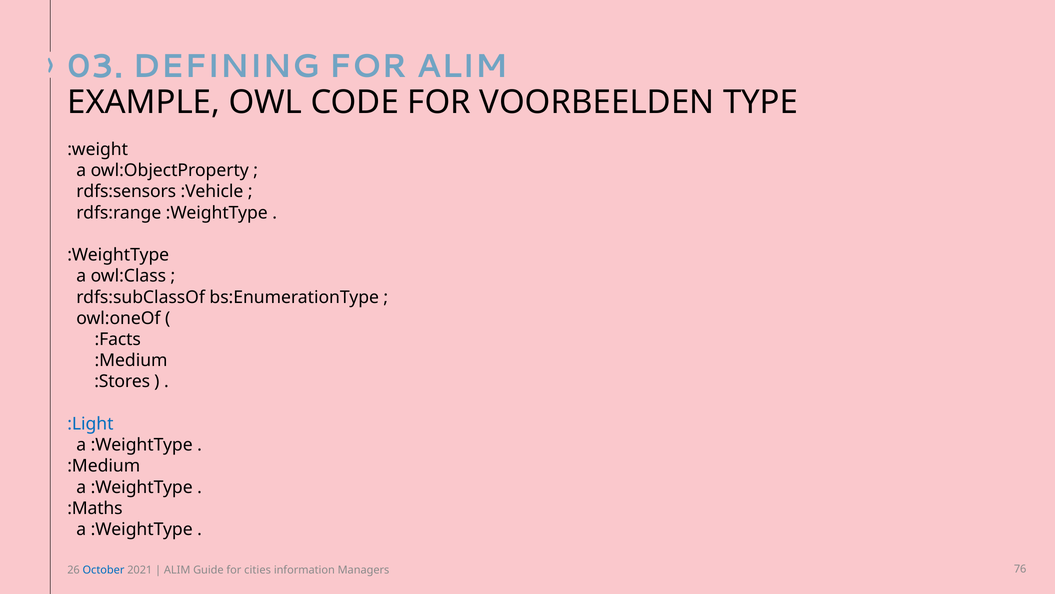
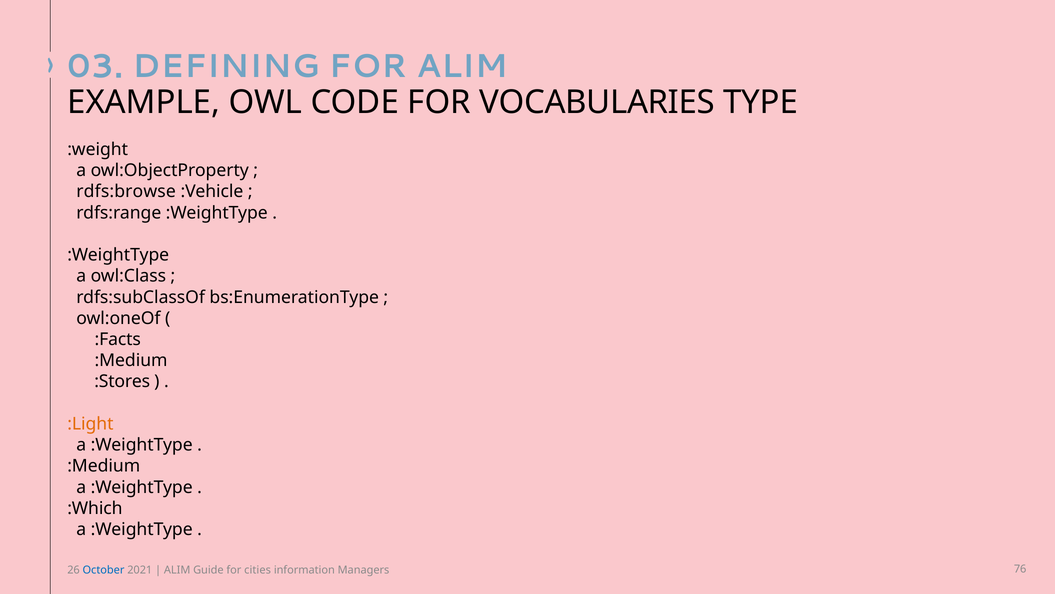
VOORBEELDEN: VOORBEELDEN -> VOCABULARIES
rdfs:sensors: rdfs:sensors -> rdfs:browse
:Light colour: blue -> orange
:Maths: :Maths -> :Which
